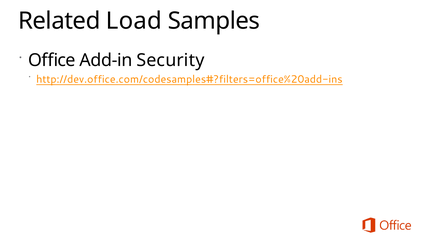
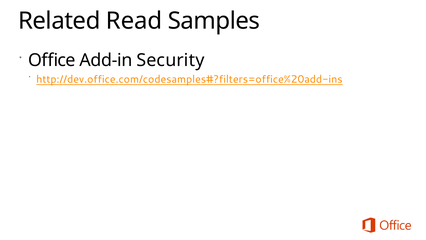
Load: Load -> Read
